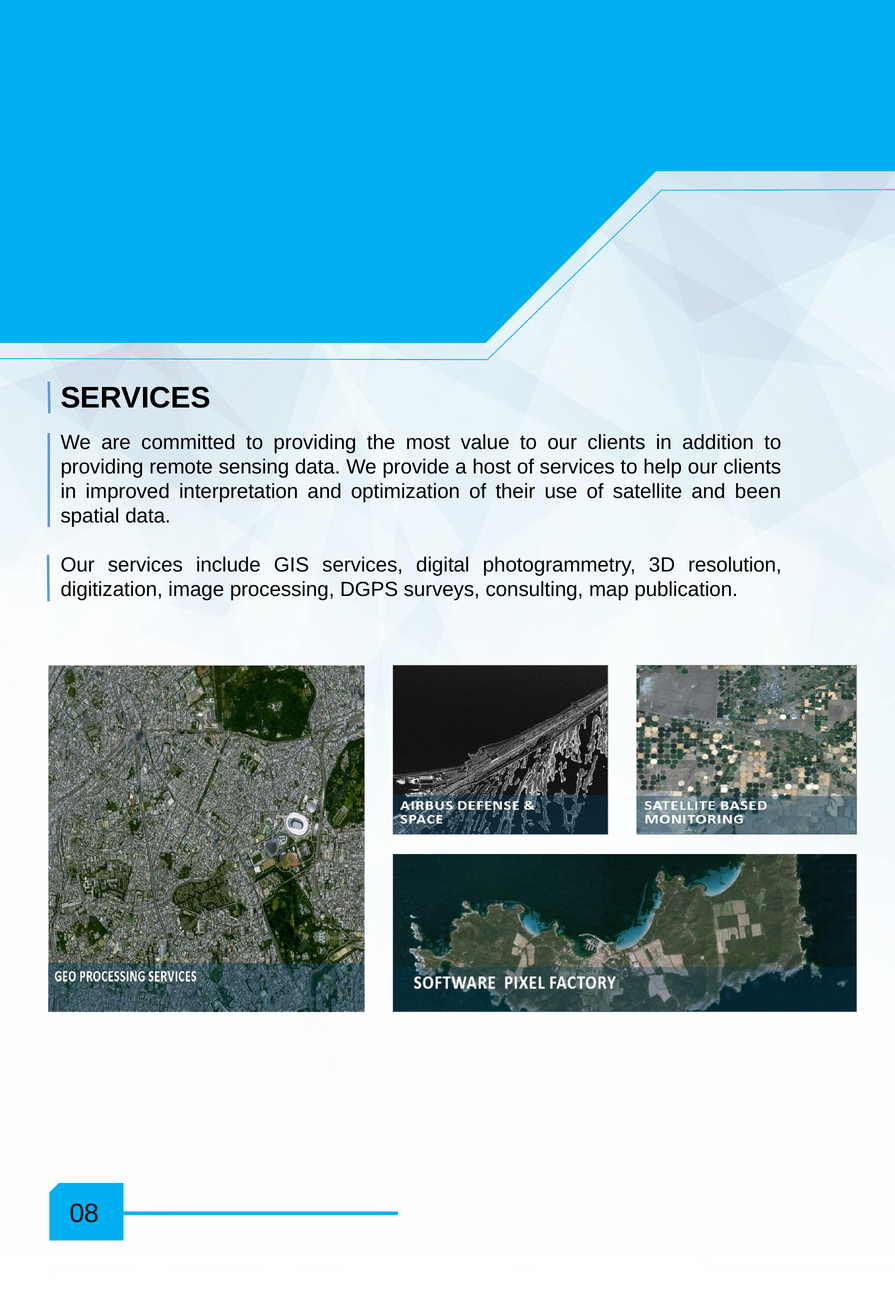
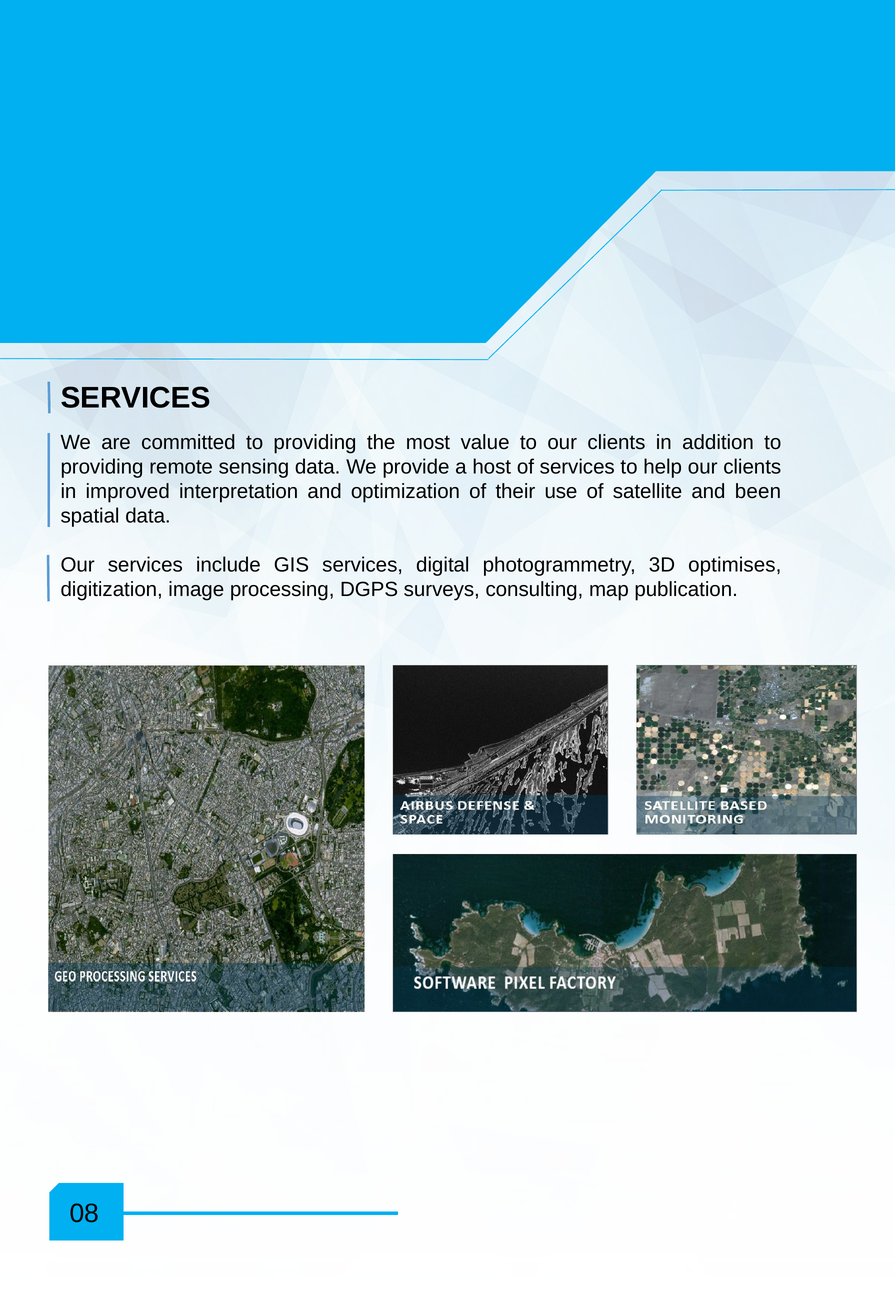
resolution: resolution -> optimises
